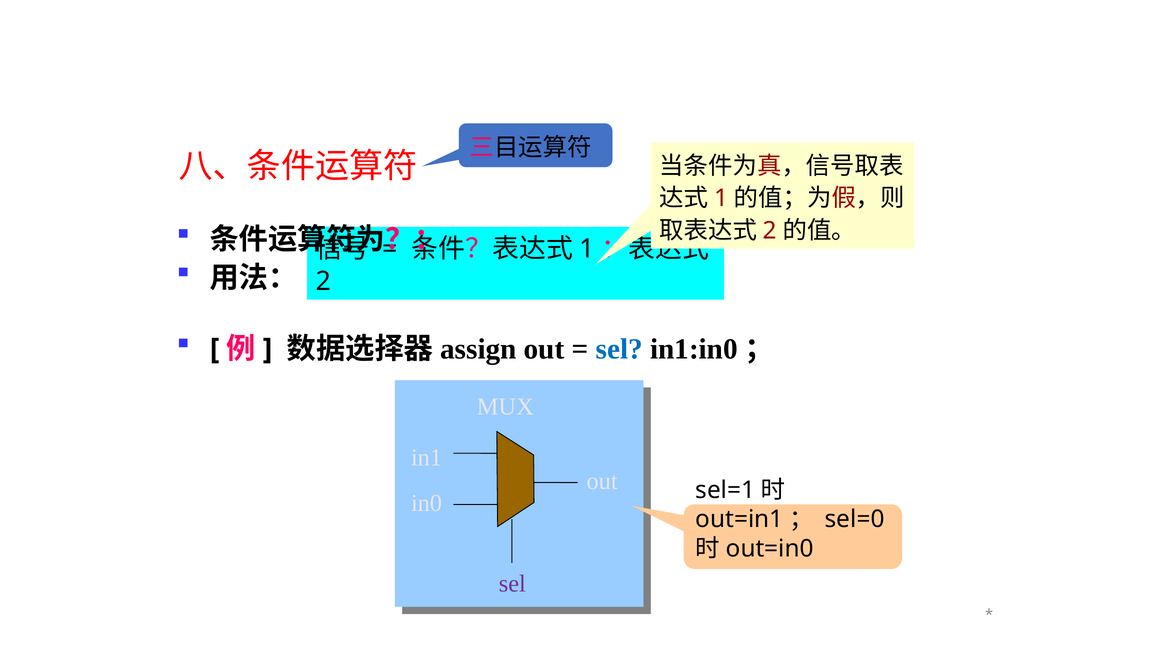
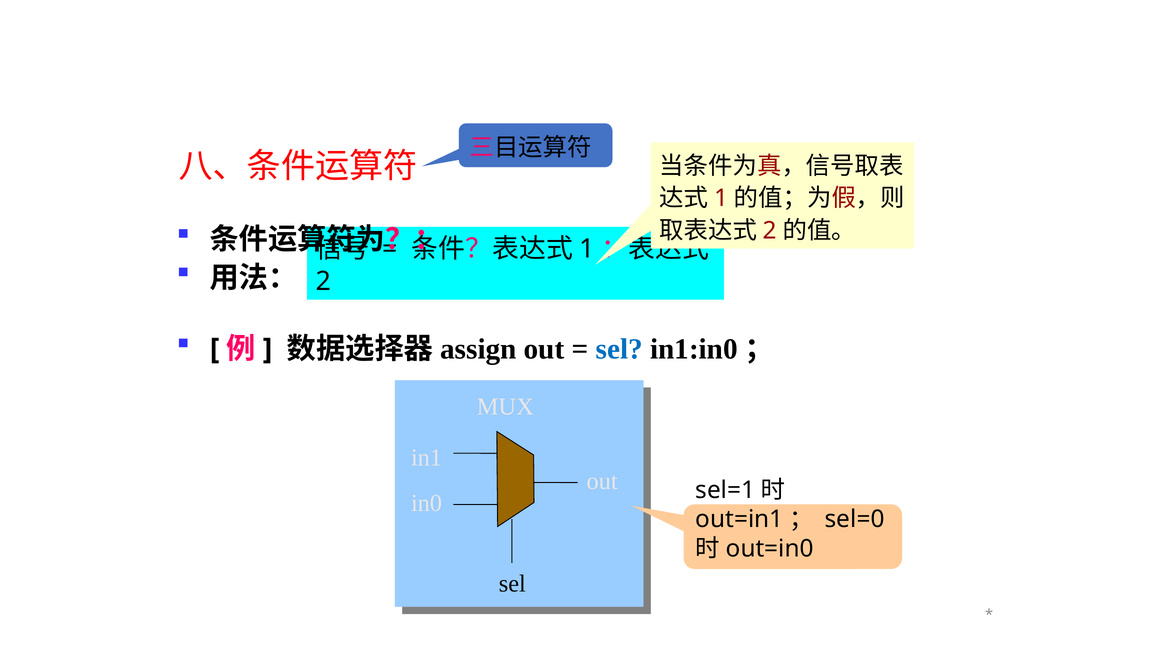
sel at (512, 584) colour: purple -> black
